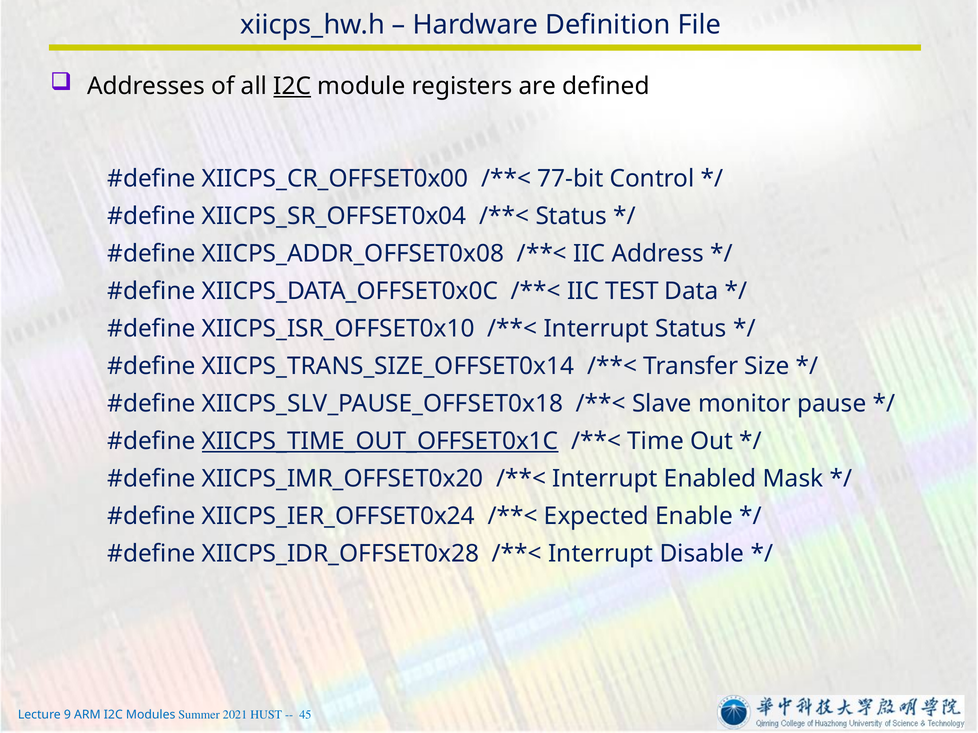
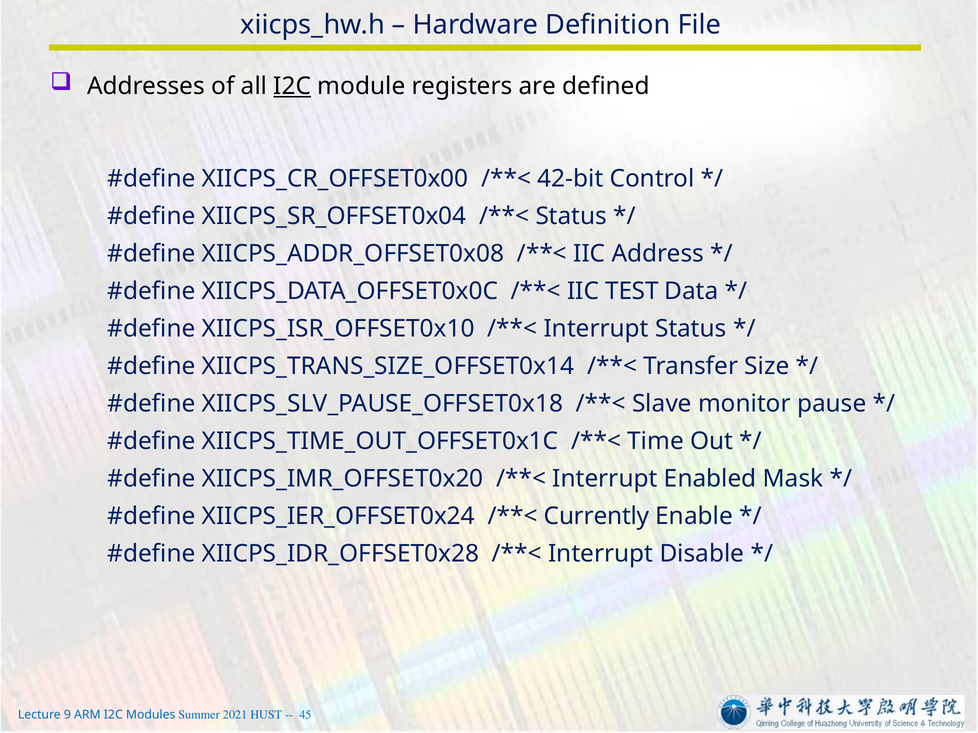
77-bit: 77-bit -> 42-bit
XIICPS_TIME_OUT_OFFSET0x1C underline: present -> none
Expected: Expected -> Currently
